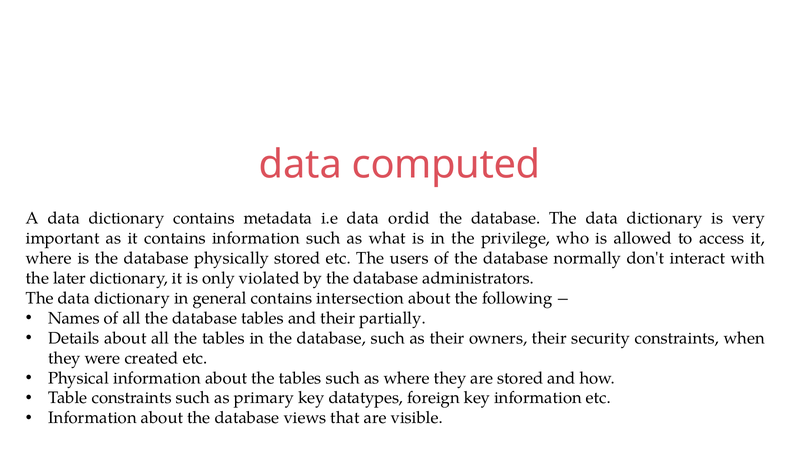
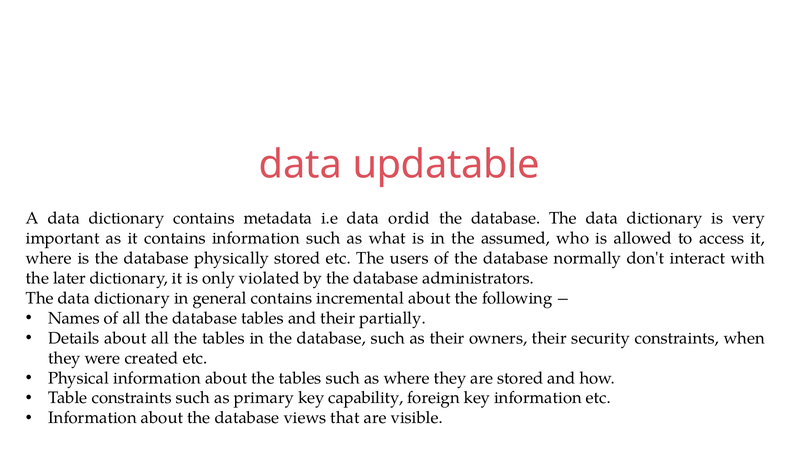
computed: computed -> updatable
privilege: privilege -> assumed
intersection: intersection -> incremental
datatypes: datatypes -> capability
